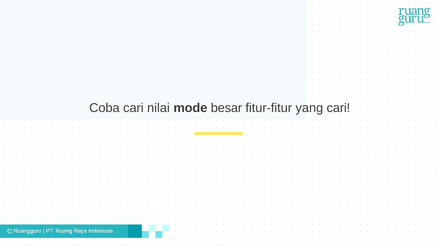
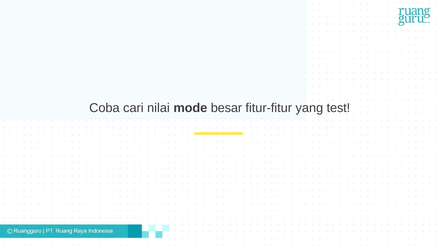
yang cari: cari -> test
